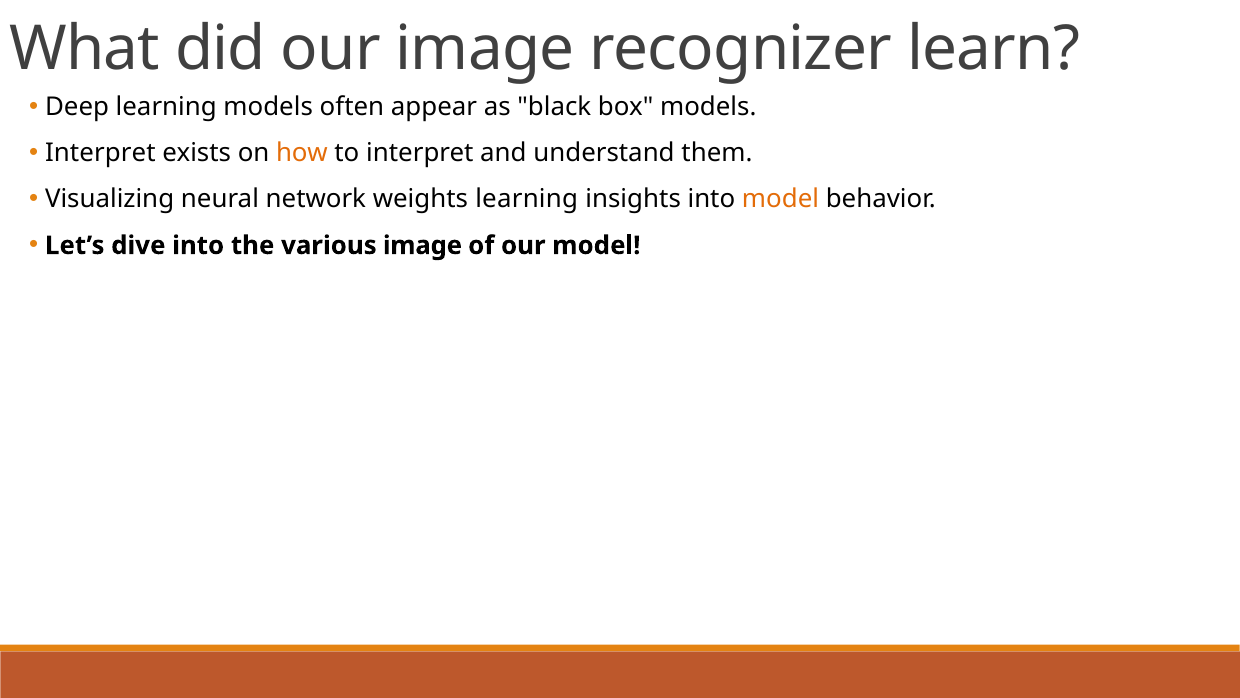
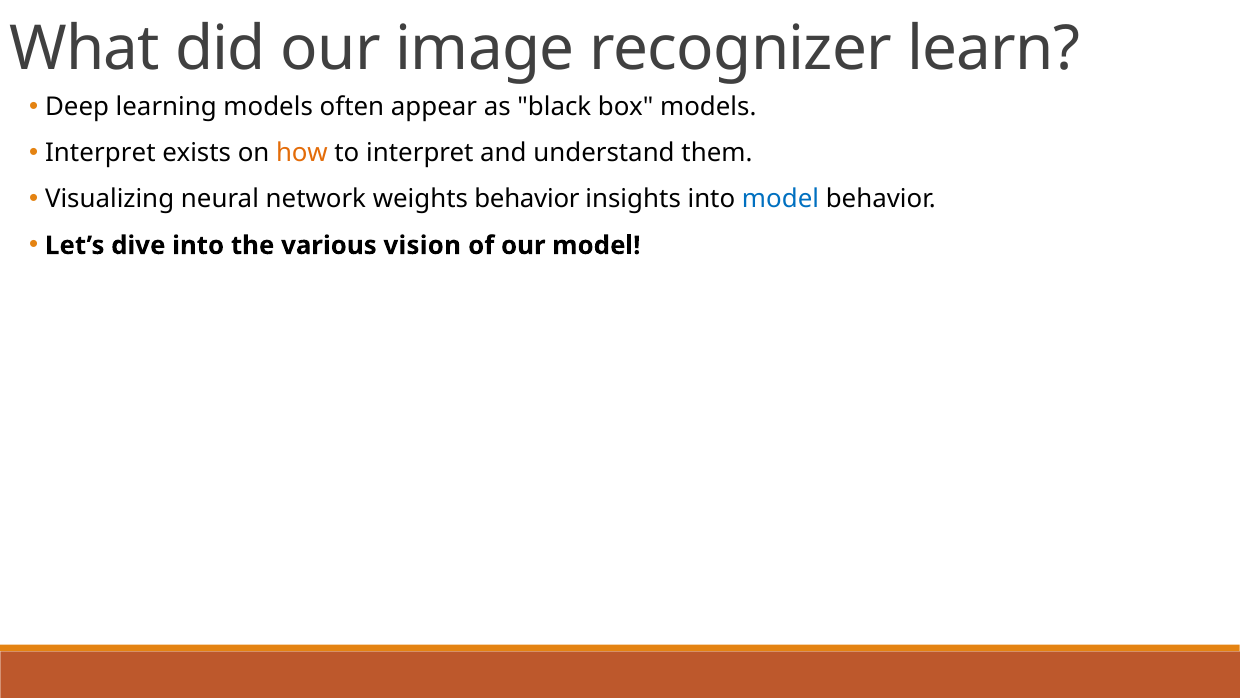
weights learning: learning -> behavior
model at (781, 199) colour: orange -> blue
various image: image -> vision
